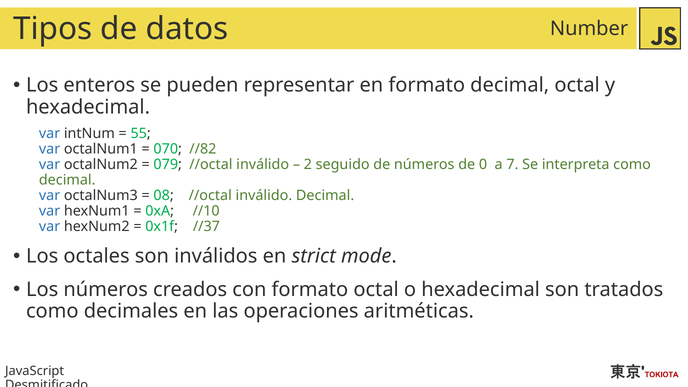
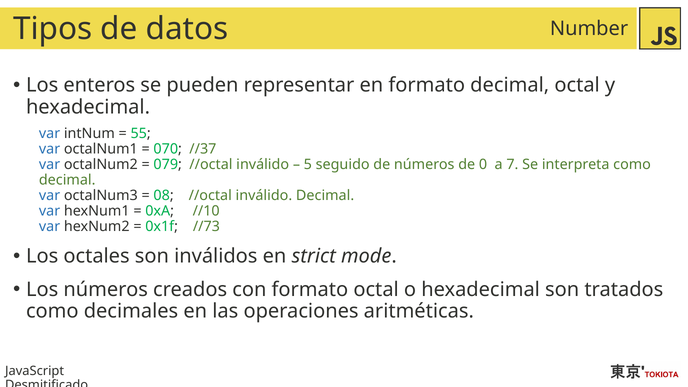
//82: //82 -> //37
2: 2 -> 5
//37: //37 -> //73
